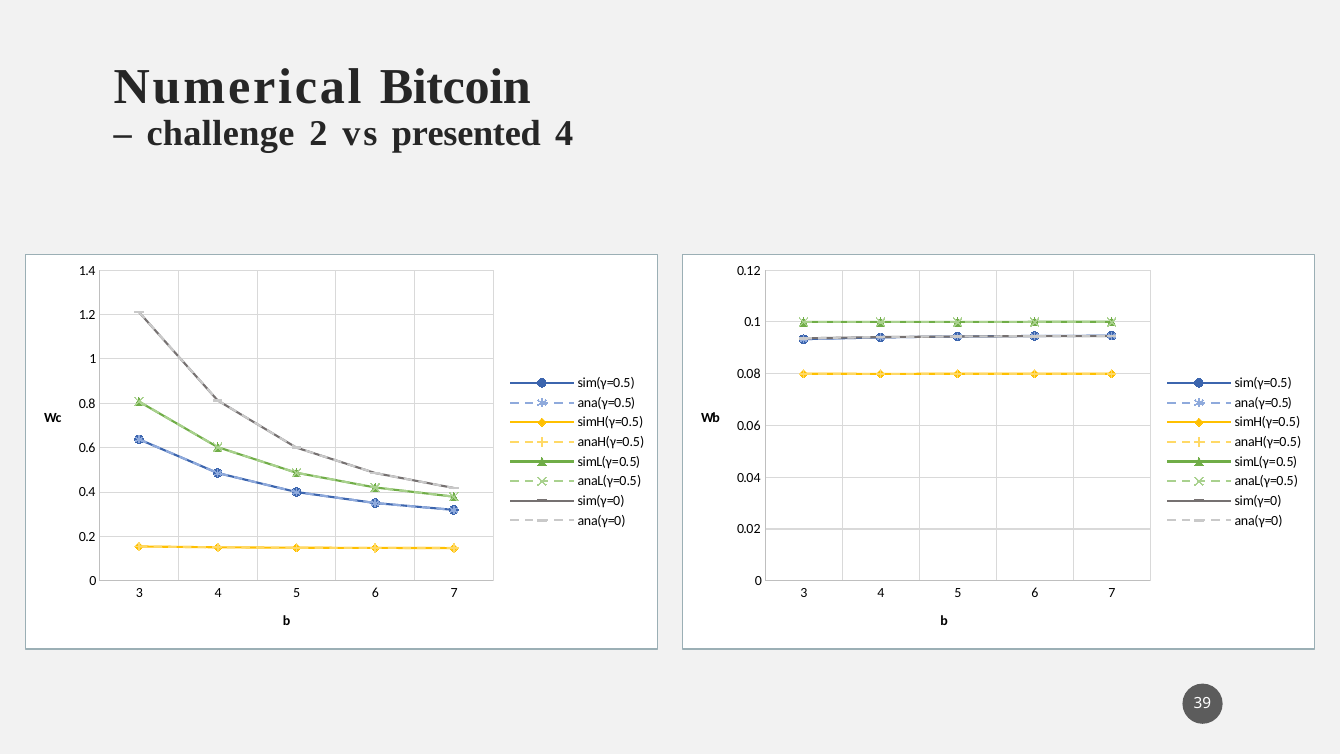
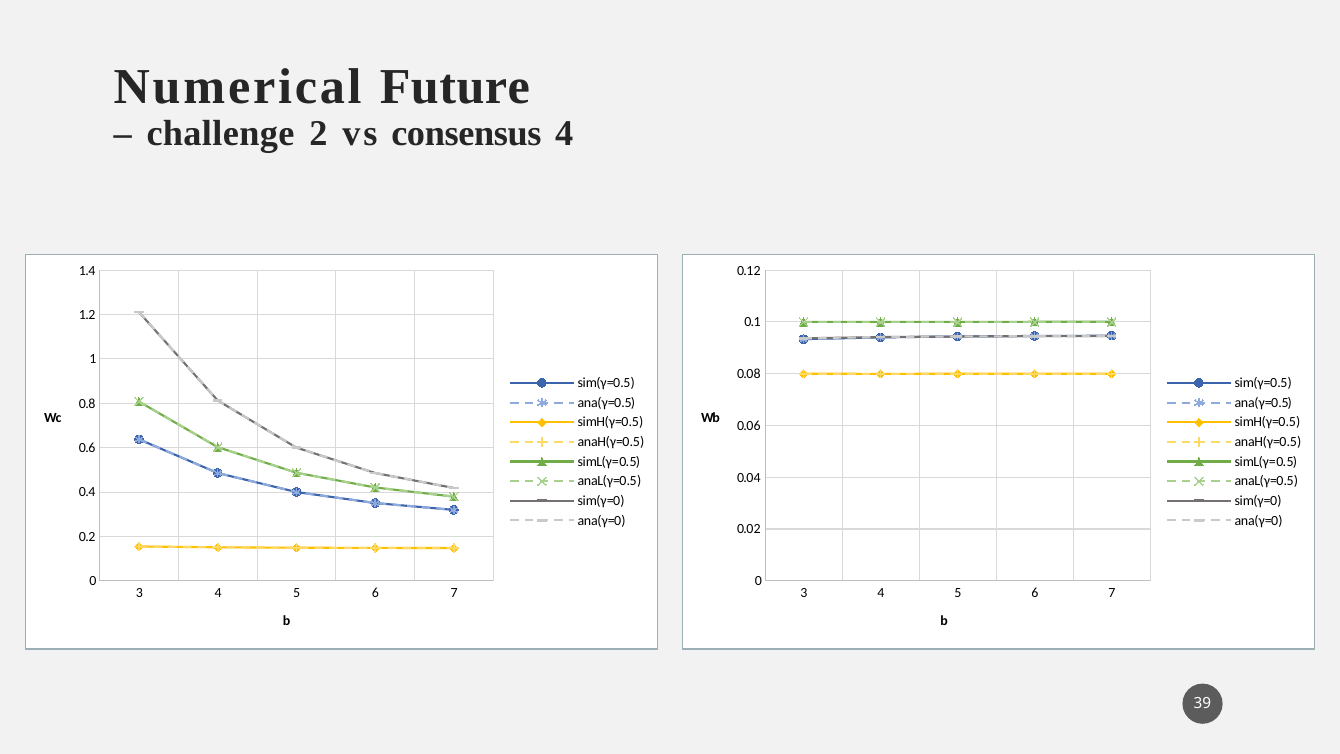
Bitcoin: Bitcoin -> Future
presented: presented -> consensus
